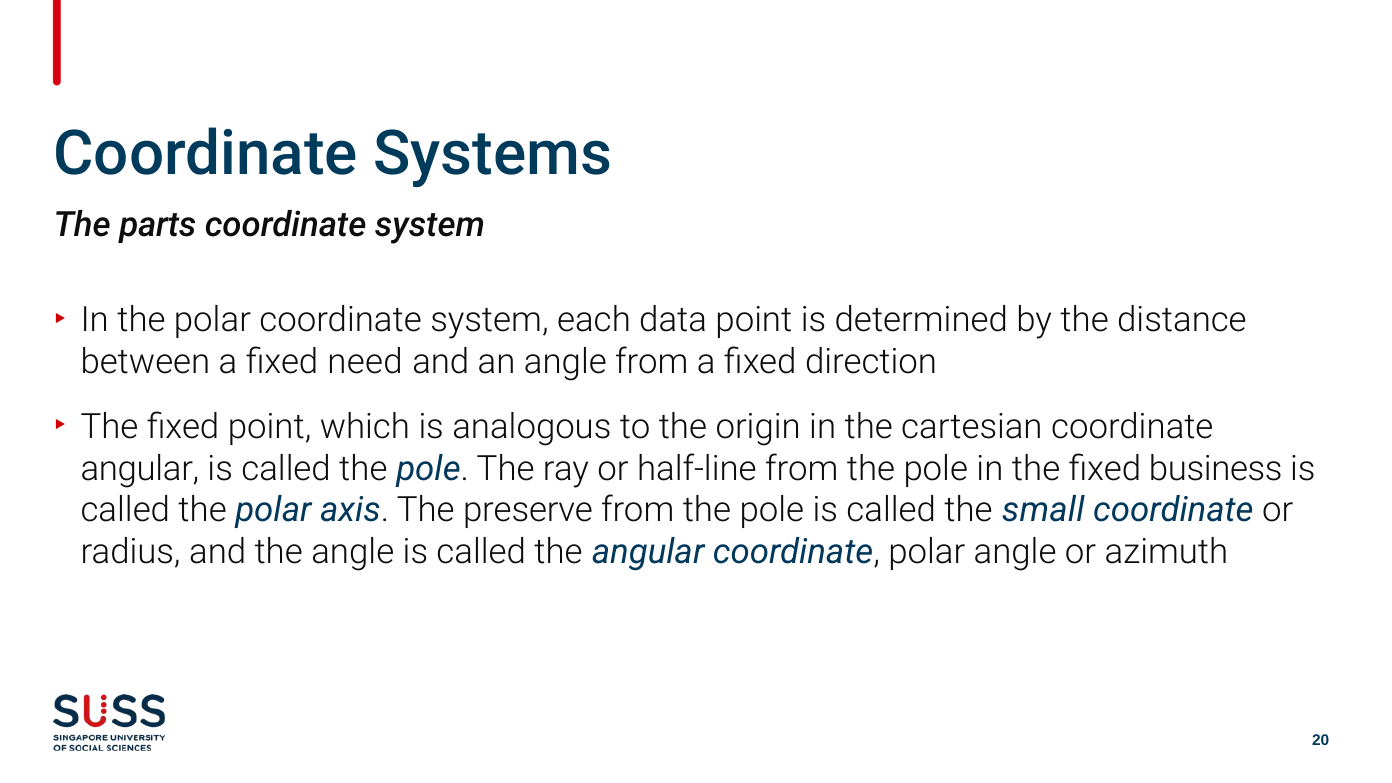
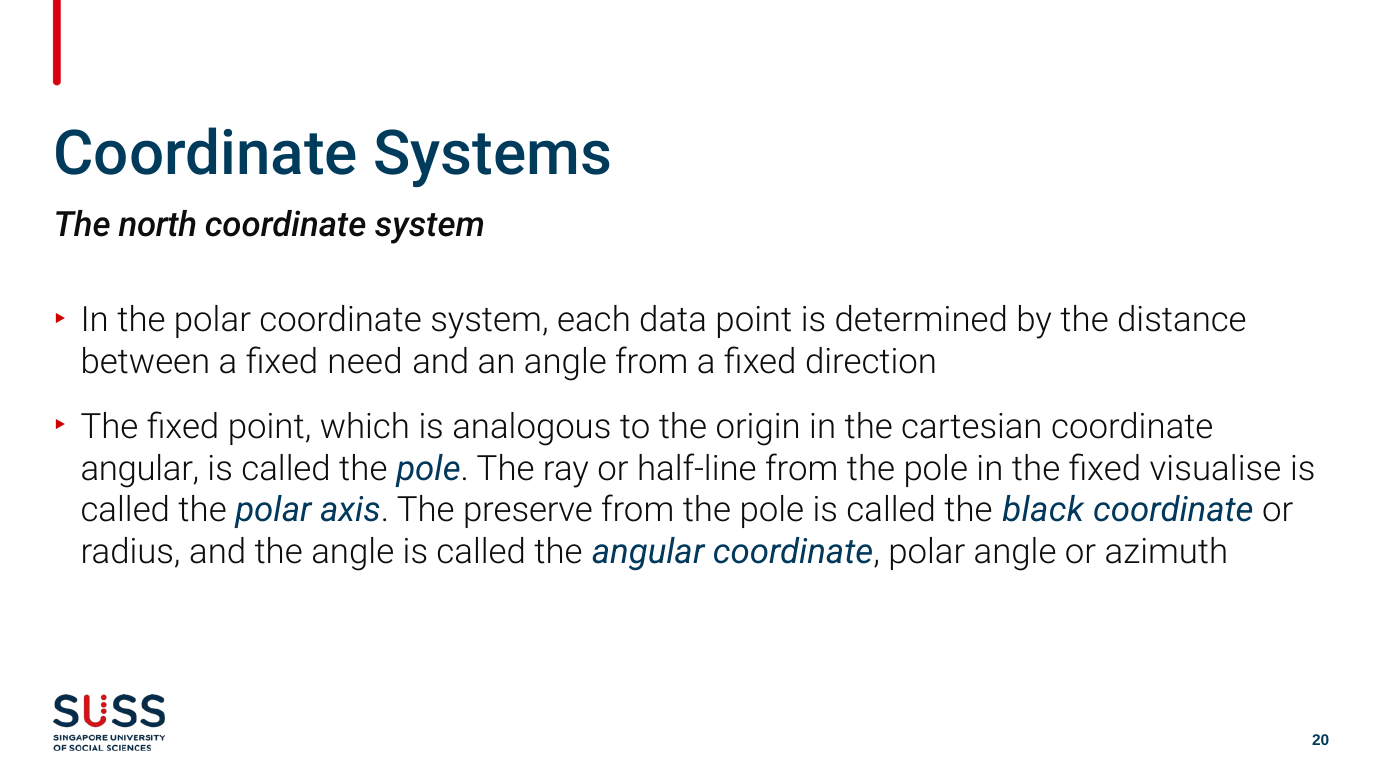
parts: parts -> north
business: business -> visualise
small: small -> black
